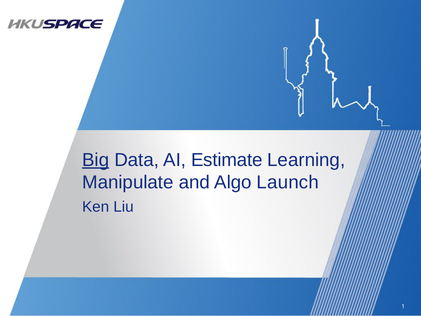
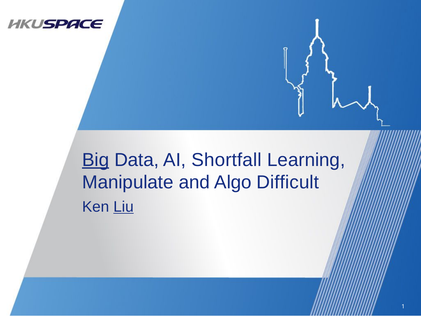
Estimate: Estimate -> Shortfall
Launch: Launch -> Difficult
Liu underline: none -> present
